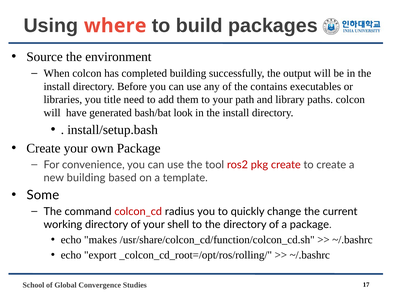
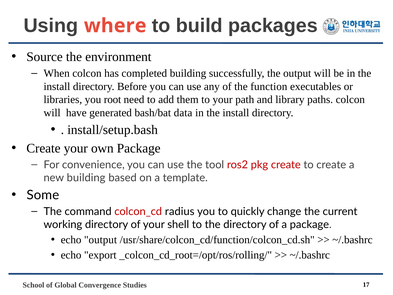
contains: contains -> function
title: title -> root
look: look -> data
echo makes: makes -> output
